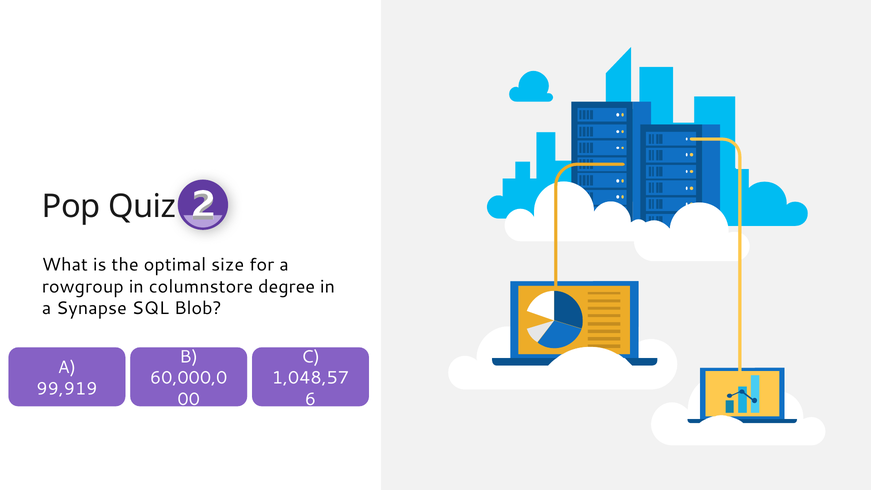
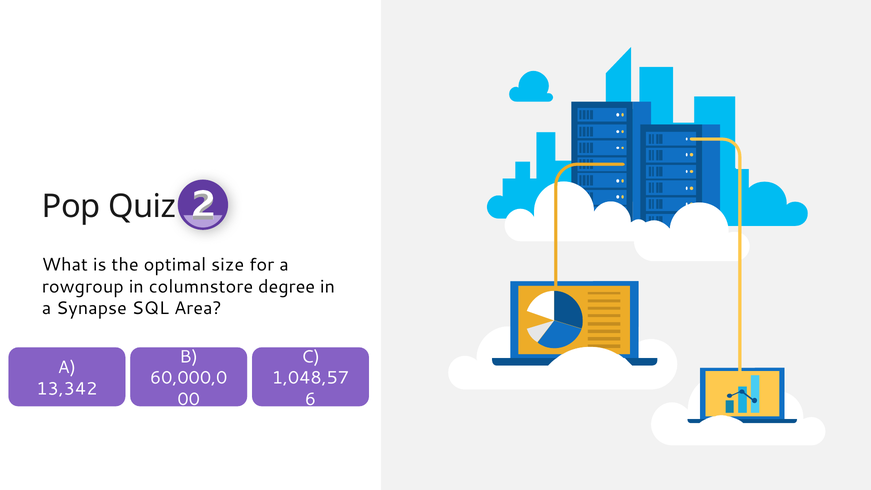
Blob: Blob -> Area
99,919: 99,919 -> 13,342
